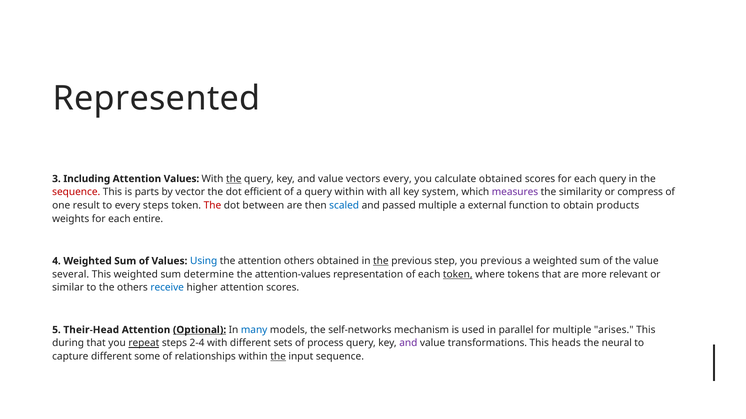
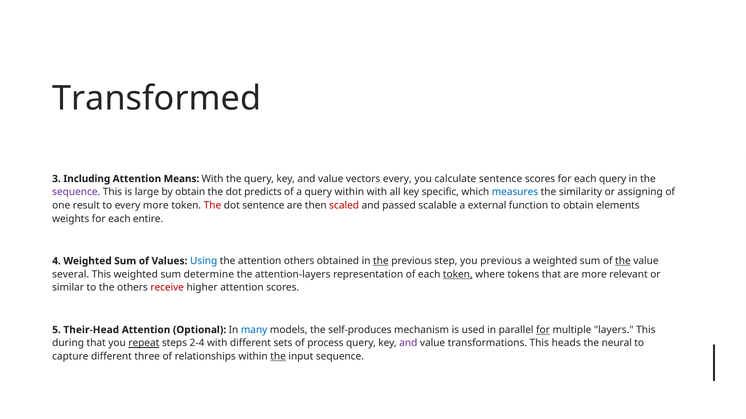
Represented: Represented -> Transformed
Attention Values: Values -> Means
the at (234, 179) underline: present -> none
calculate obtained: obtained -> sentence
sequence at (76, 192) colour: red -> purple
parts: parts -> large
by vector: vector -> obtain
efficient: efficient -> predicts
system: system -> specific
measures colour: purple -> blue
compress: compress -> assigning
every steps: steps -> more
dot between: between -> sentence
scaled colour: blue -> red
passed multiple: multiple -> scalable
products: products -> elements
the at (623, 261) underline: none -> present
attention-values: attention-values -> attention-layers
receive colour: blue -> red
Optional underline: present -> none
self-networks: self-networks -> self-produces
for at (543, 330) underline: none -> present
arises: arises -> layers
some: some -> three
